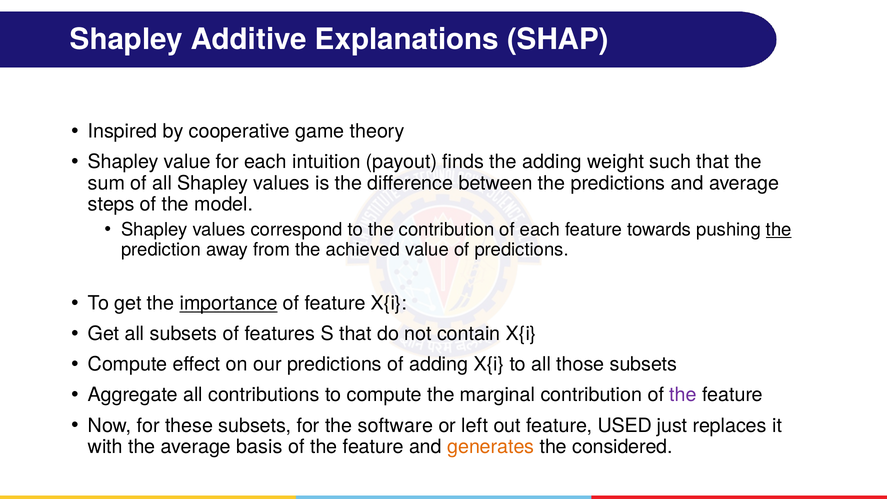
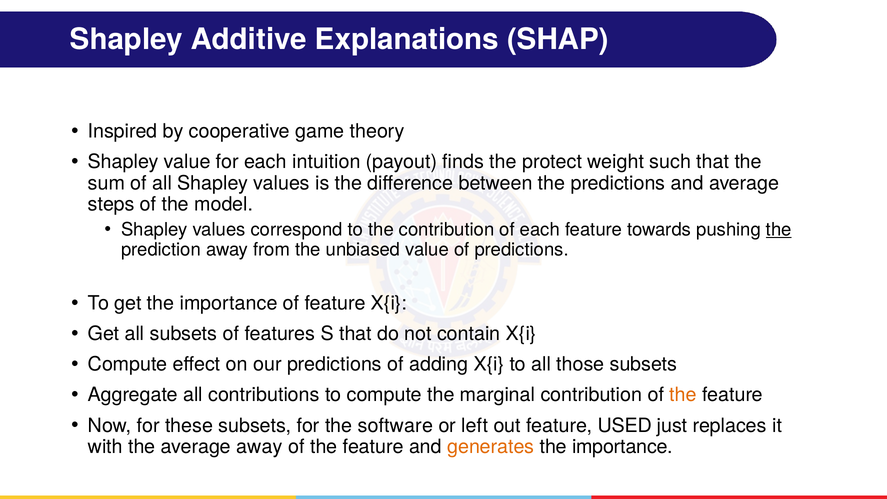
the adding: adding -> protect
achieved: achieved -> unbiased
importance at (229, 303) underline: present -> none
the at (683, 395) colour: purple -> orange
average basis: basis -> away
considered at (622, 447): considered -> importance
